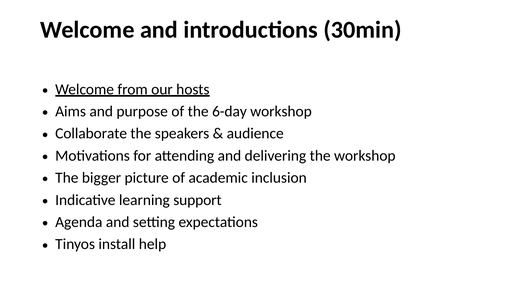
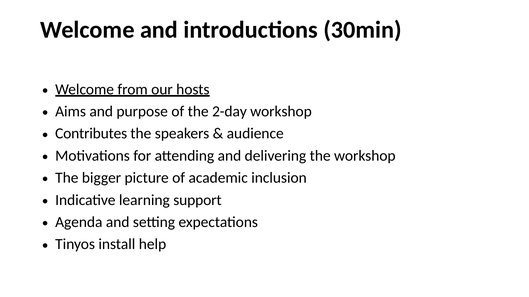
6-day: 6-day -> 2-day
Collaborate: Collaborate -> Contributes
